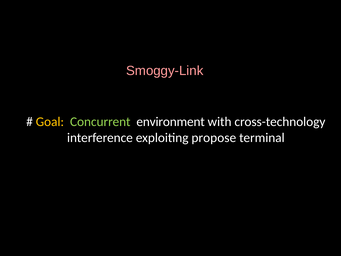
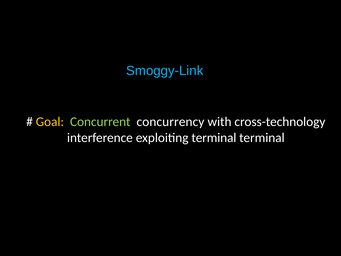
Smoggy-Link colour: pink -> light blue
environment: environment -> concurrency
exploiting propose: propose -> terminal
